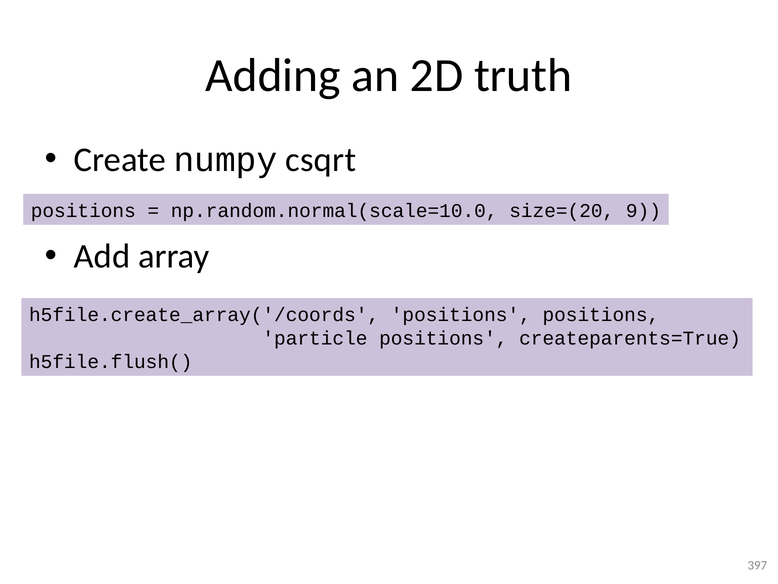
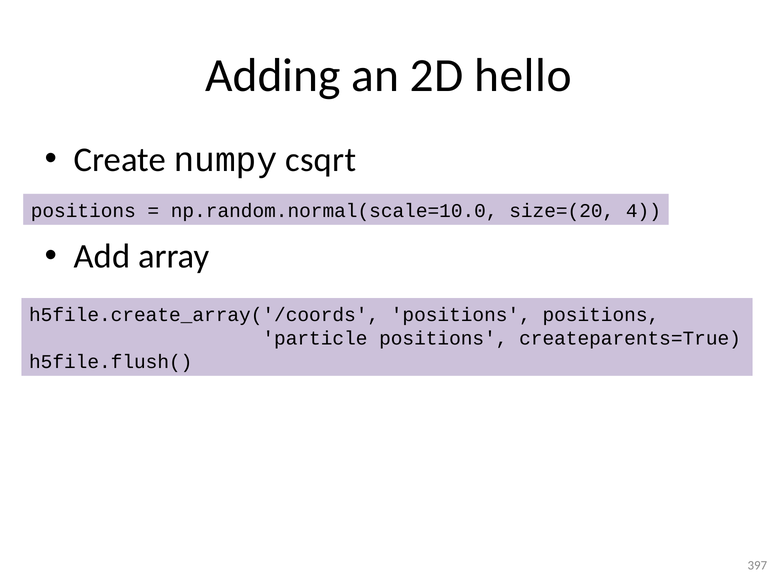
truth: truth -> hello
9: 9 -> 4
